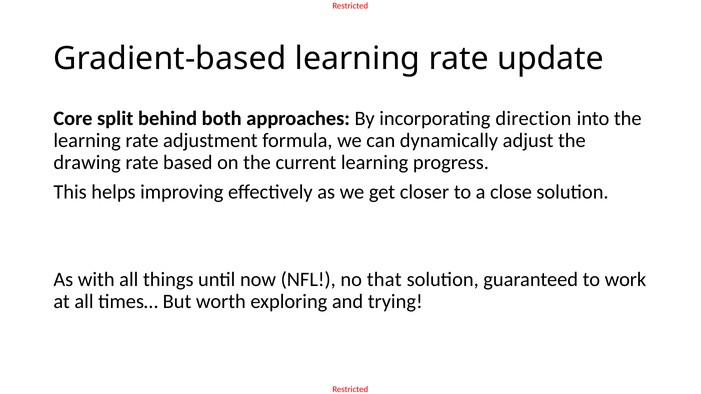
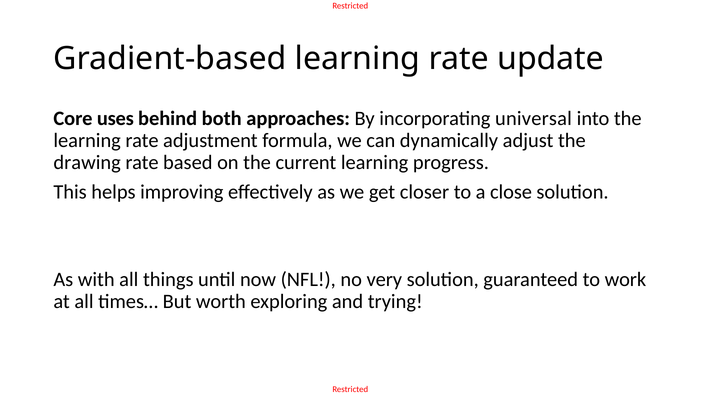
split: split -> uses
direction: direction -> universal
that: that -> very
